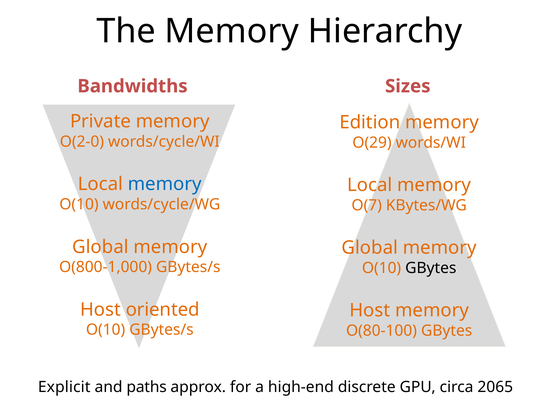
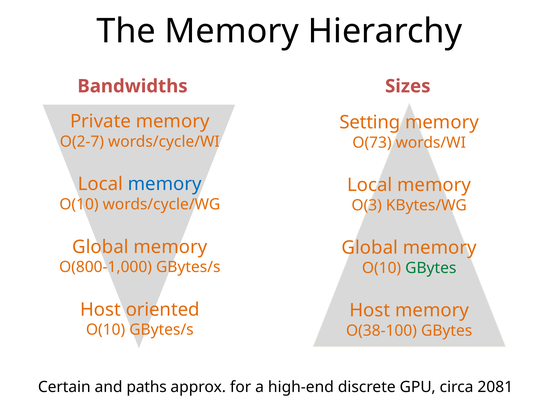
Edition: Edition -> Setting
O(2-0: O(2-0 -> O(2-7
O(29: O(29 -> O(73
O(7: O(7 -> O(3
GBytes at (431, 268) colour: black -> green
O(80-100: O(80-100 -> O(38-100
Explicit: Explicit -> Certain
2065: 2065 -> 2081
